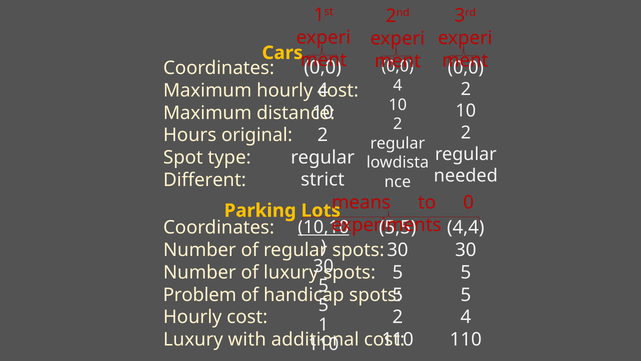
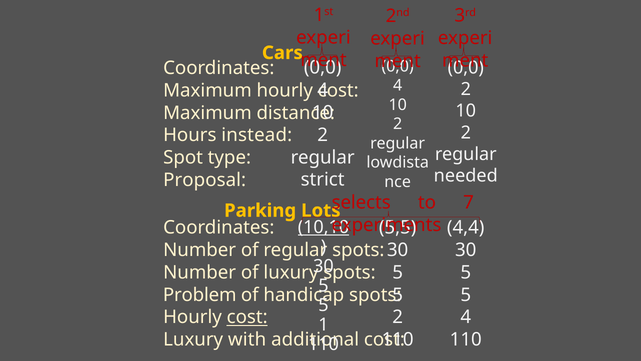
original: original -> instead
Different: Different -> Proposal
means: means -> selects
0: 0 -> 7
cost at (247, 317) underline: none -> present
